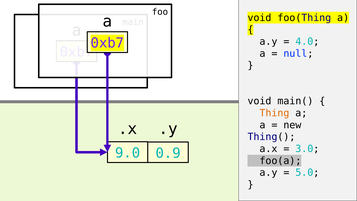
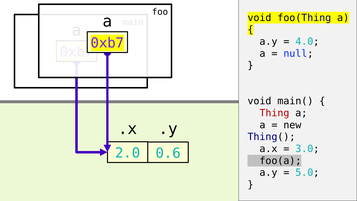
Thing colour: orange -> red
9.0: 9.0 -> 2.0
0.9: 0.9 -> 0.6
